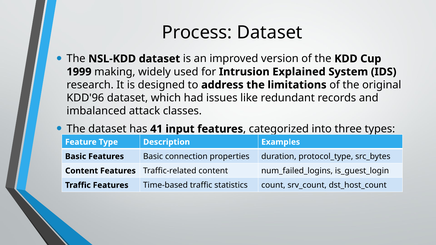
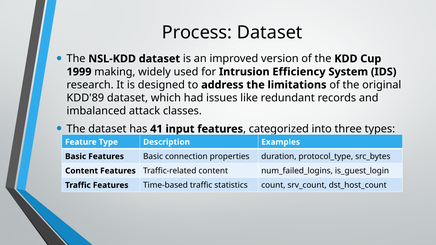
Explained: Explained -> Efficiency
KDD'96: KDD'96 -> KDD'89
